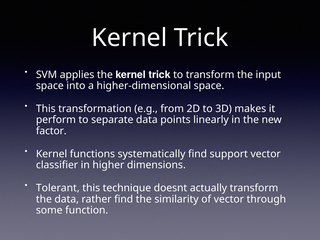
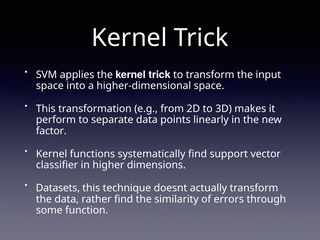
Tolerant: Tolerant -> Datasets
of vector: vector -> errors
